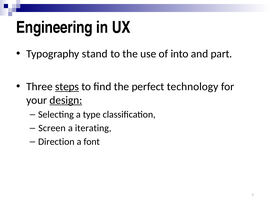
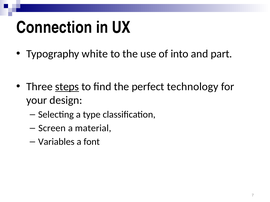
Engineering: Engineering -> Connection
stand: stand -> white
design underline: present -> none
iterating: iterating -> material
Direction: Direction -> Variables
